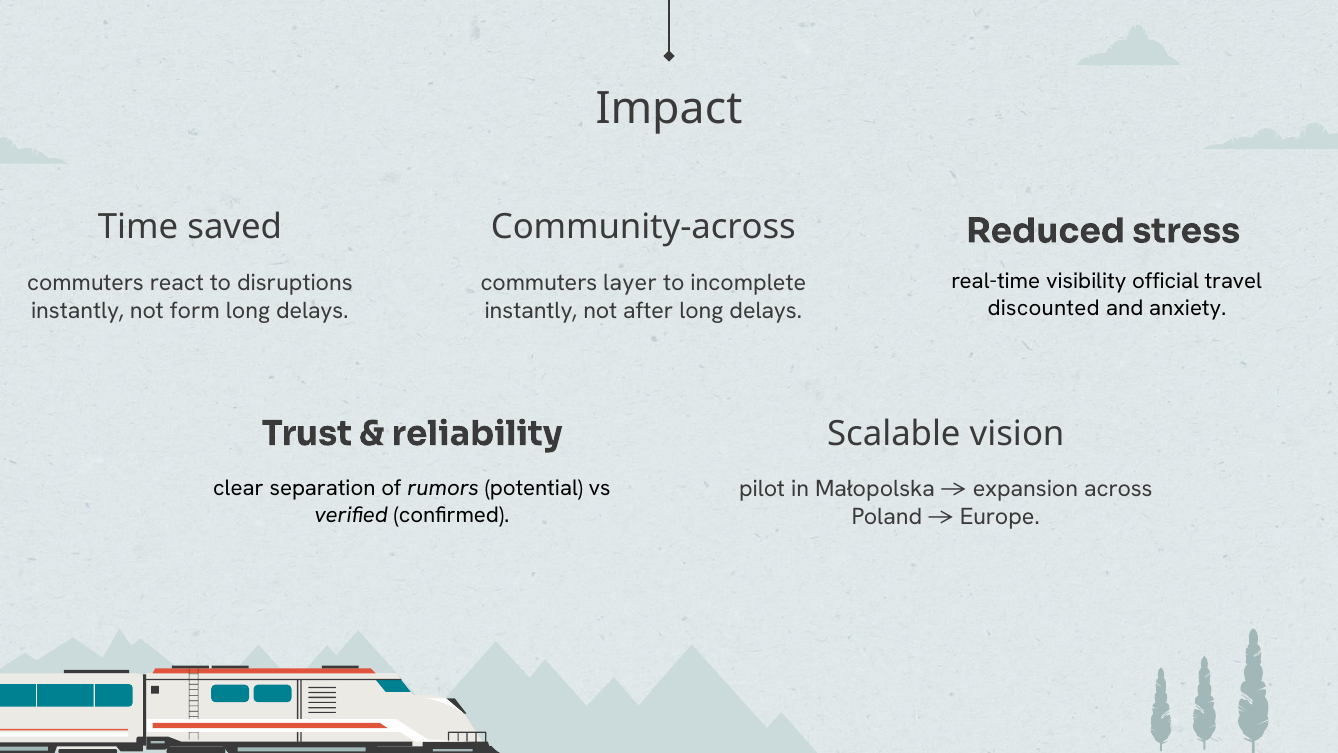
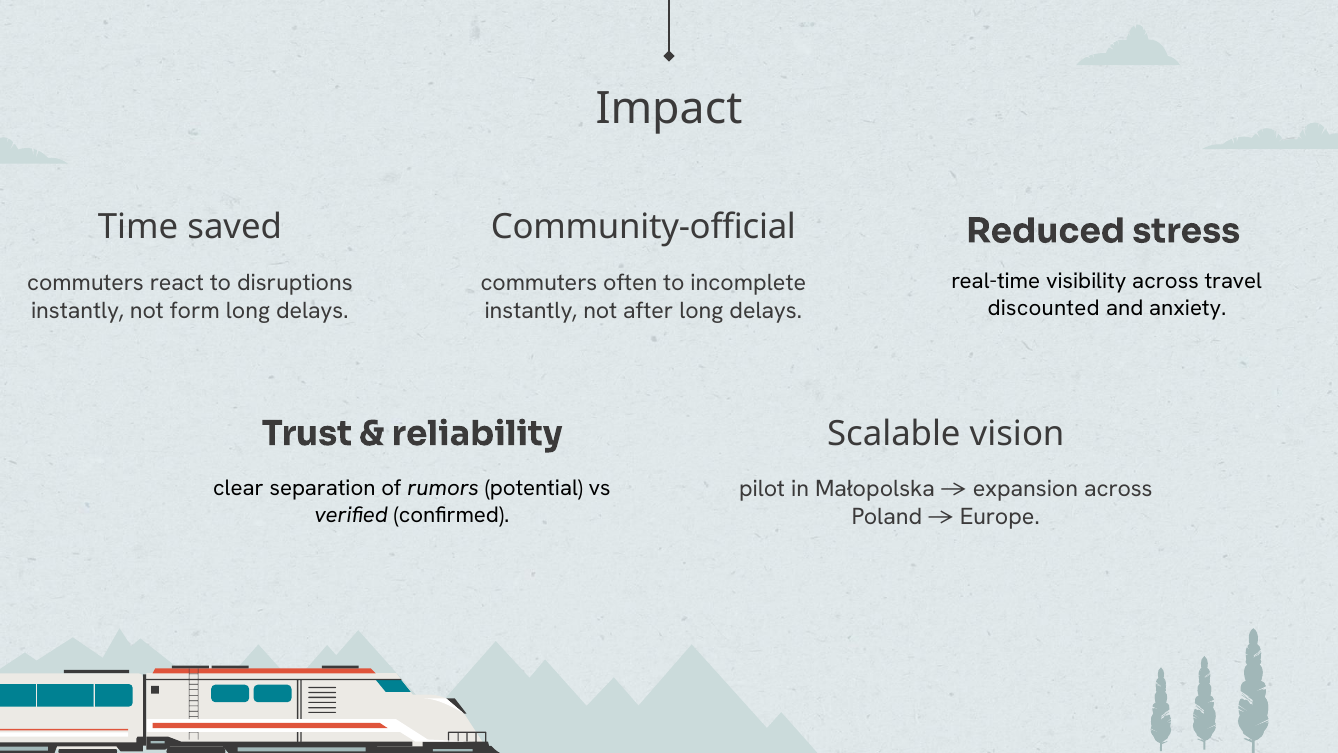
Community-across: Community-across -> Community-official
visibility official: official -> across
layer: layer -> often
